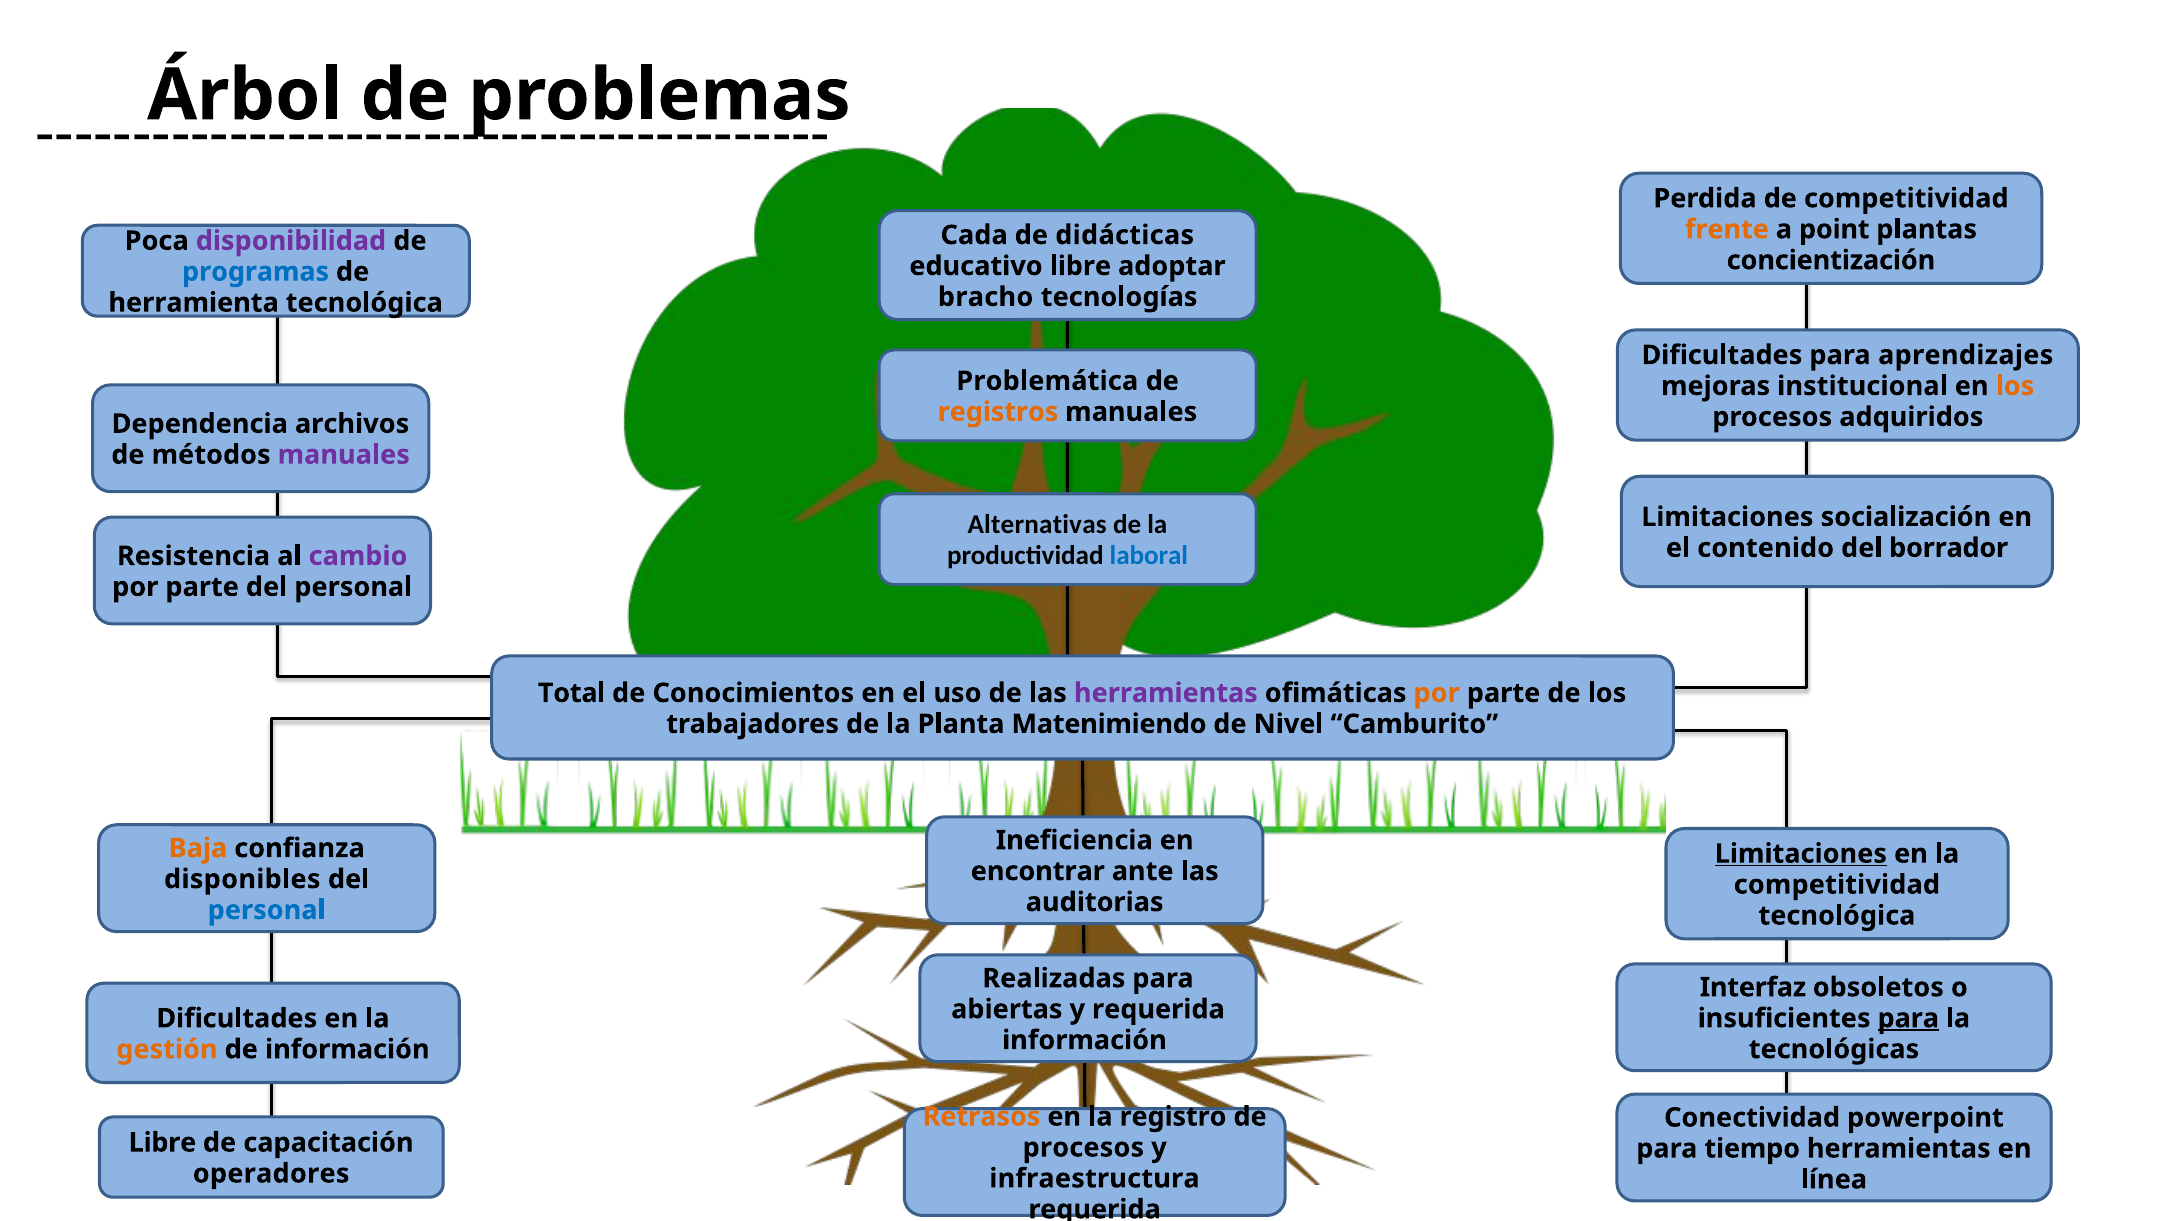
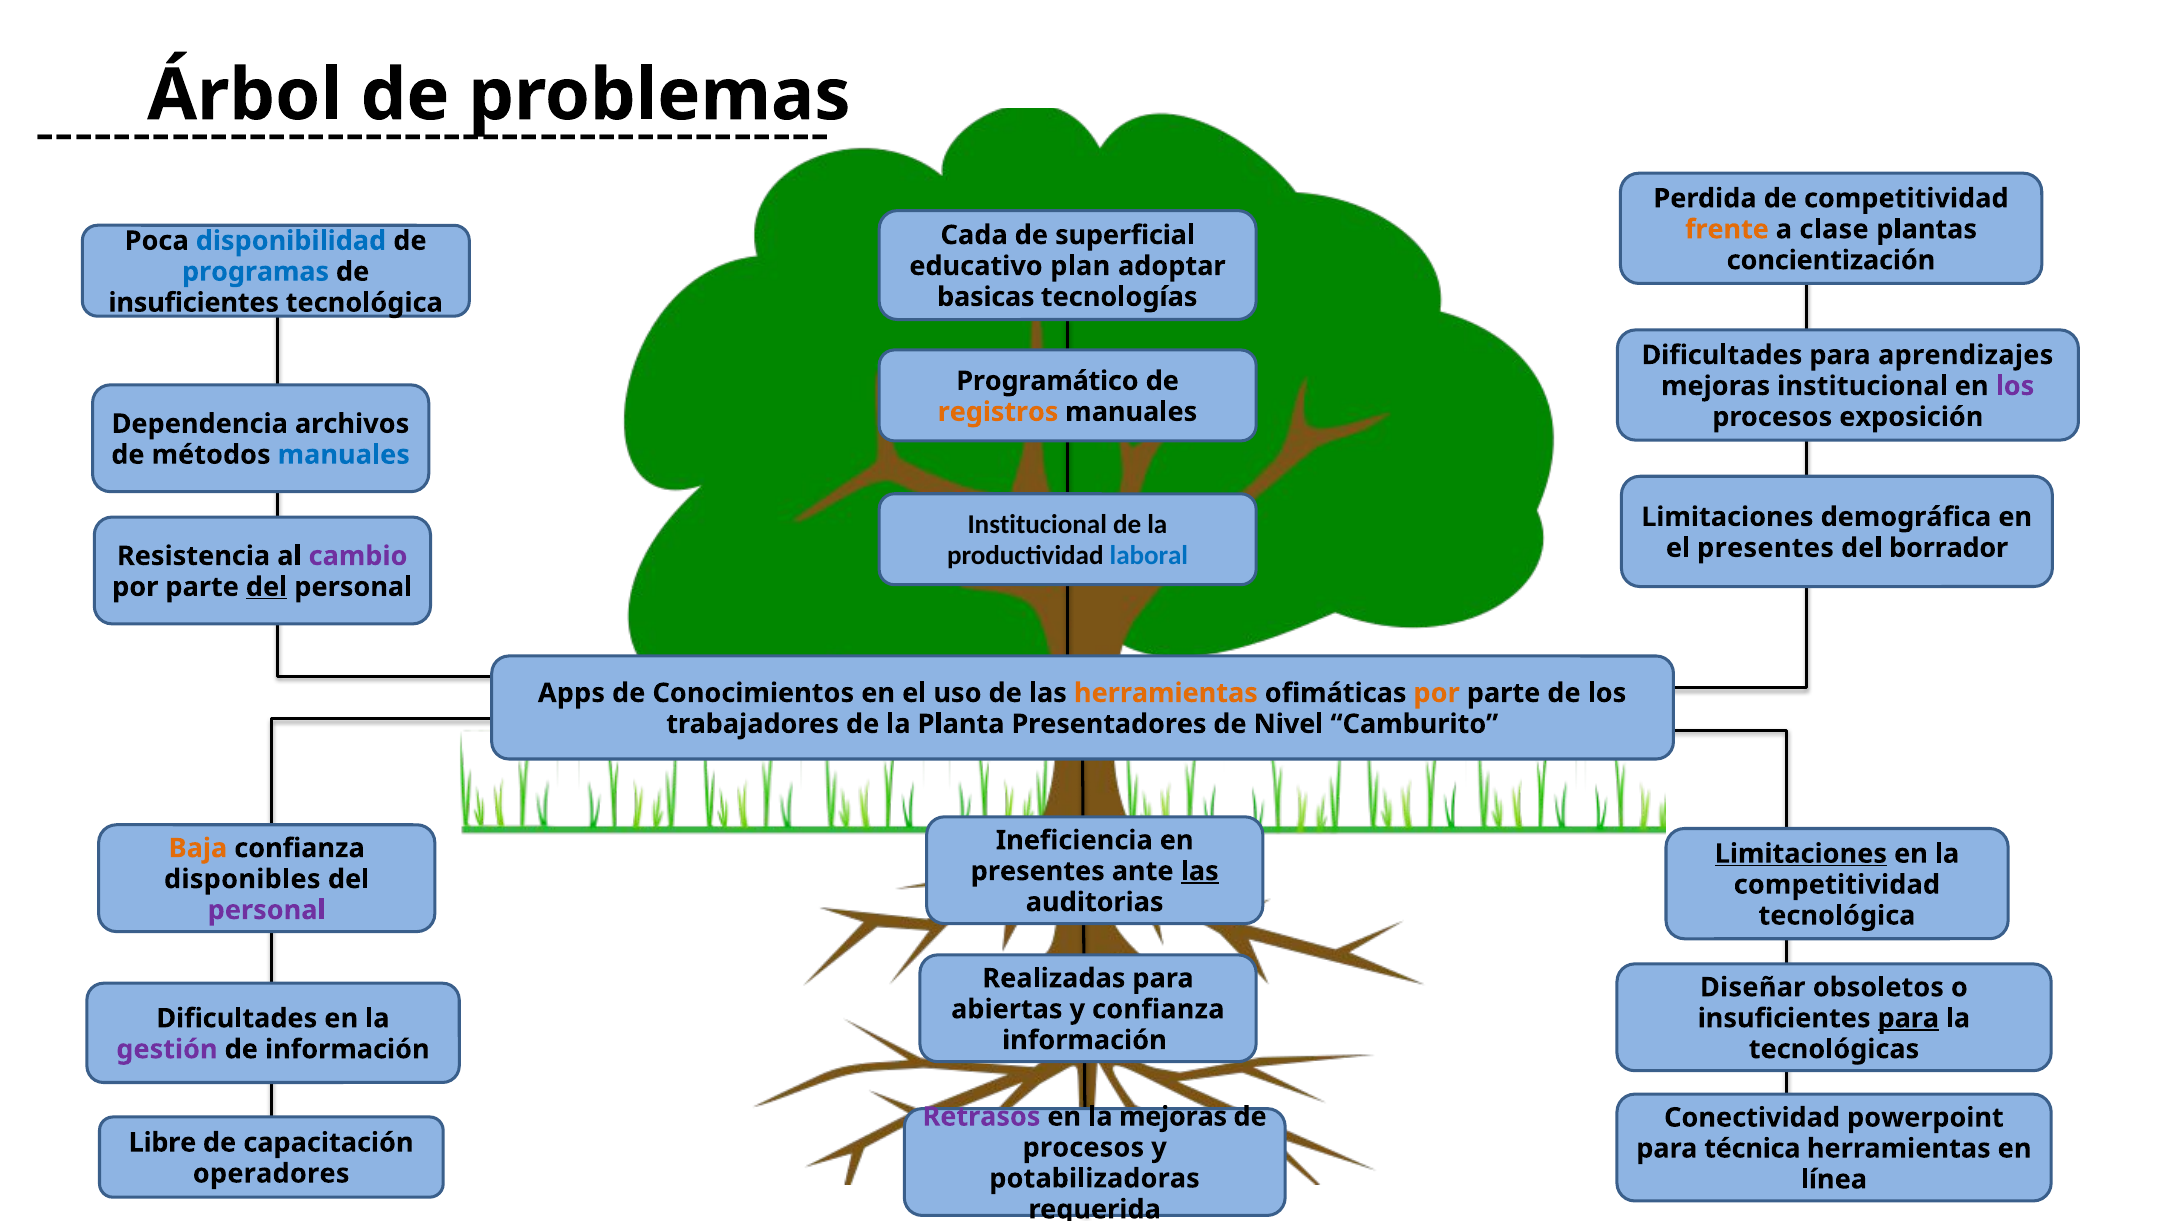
point: point -> clase
didácticas: didácticas -> superficial
disponibilidad colour: purple -> blue
educativo libre: libre -> plan
bracho: bracho -> basicas
herramienta at (194, 303): herramienta -> insuficientes
Problemática: Problemática -> Programático
los at (2015, 386) colour: orange -> purple
adquiridos: adquiridos -> exposición
manuales at (344, 455) colour: purple -> blue
socialización: socialización -> demográfica
Alternativas at (1037, 525): Alternativas -> Institucional
el contenido: contenido -> presentes
del at (267, 587) underline: none -> present
Total: Total -> Apps
herramientas at (1166, 693) colour: purple -> orange
Matenimiendo: Matenimiendo -> Presentadores
encontrar at (1038, 871): encontrar -> presentes
las at (1200, 871) underline: none -> present
personal at (267, 910) colour: blue -> purple
Interfaz: Interfaz -> Diseñar
y requerida: requerida -> confianza
gestión colour: orange -> purple
Retrasos colour: orange -> purple
la registro: registro -> mejoras
tiempo: tiempo -> técnica
infraestructura: infraestructura -> potabilizadoras
